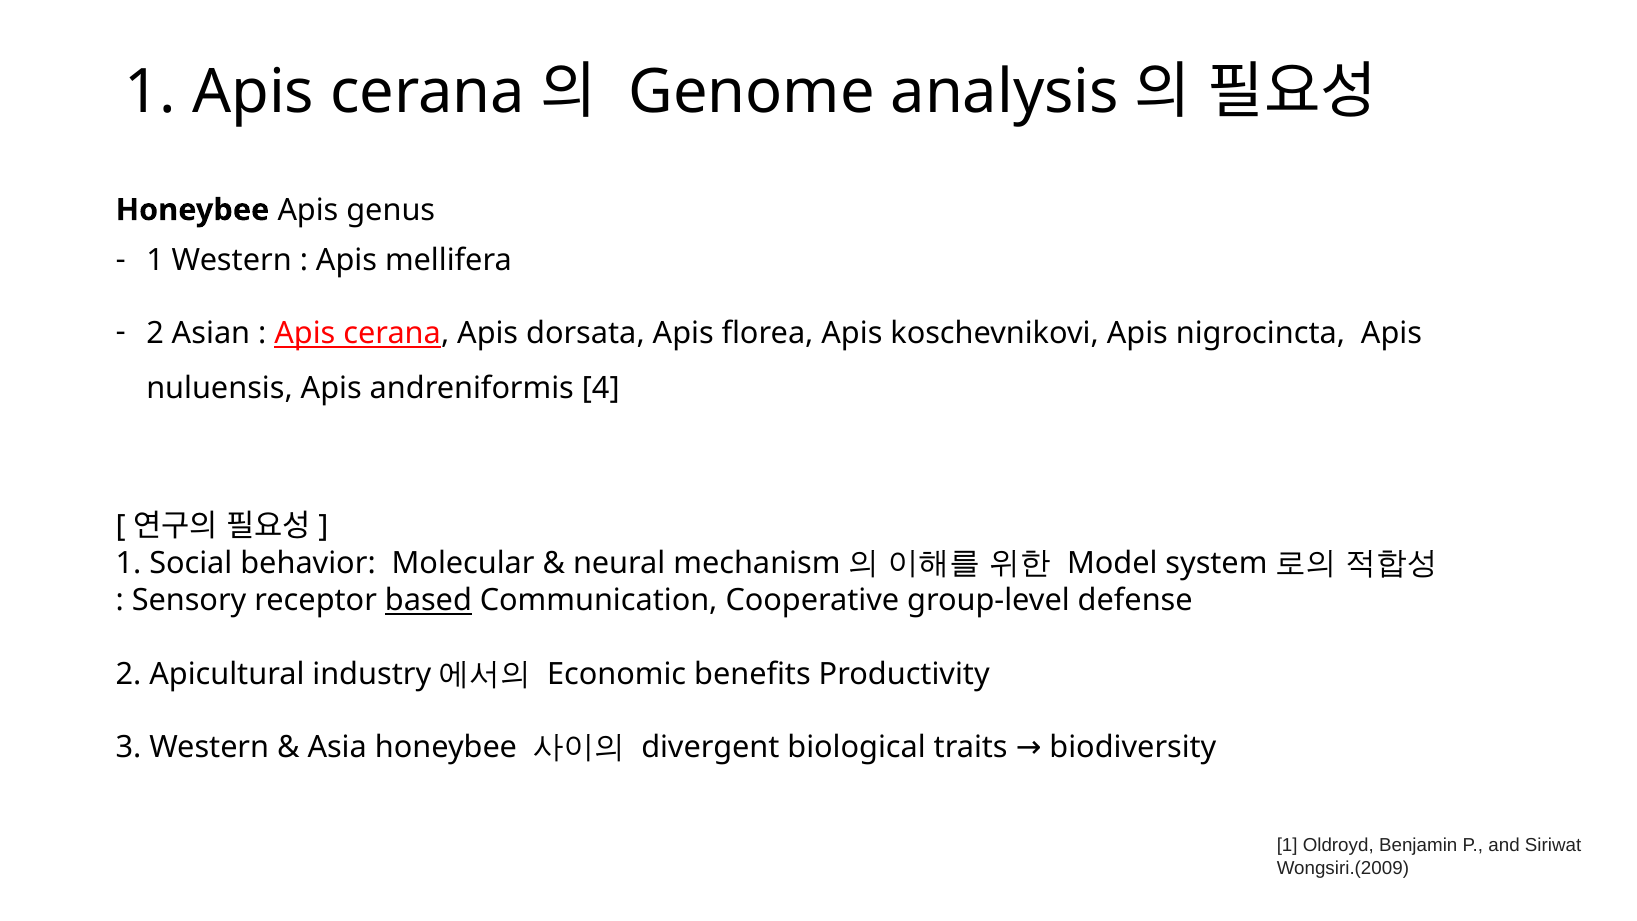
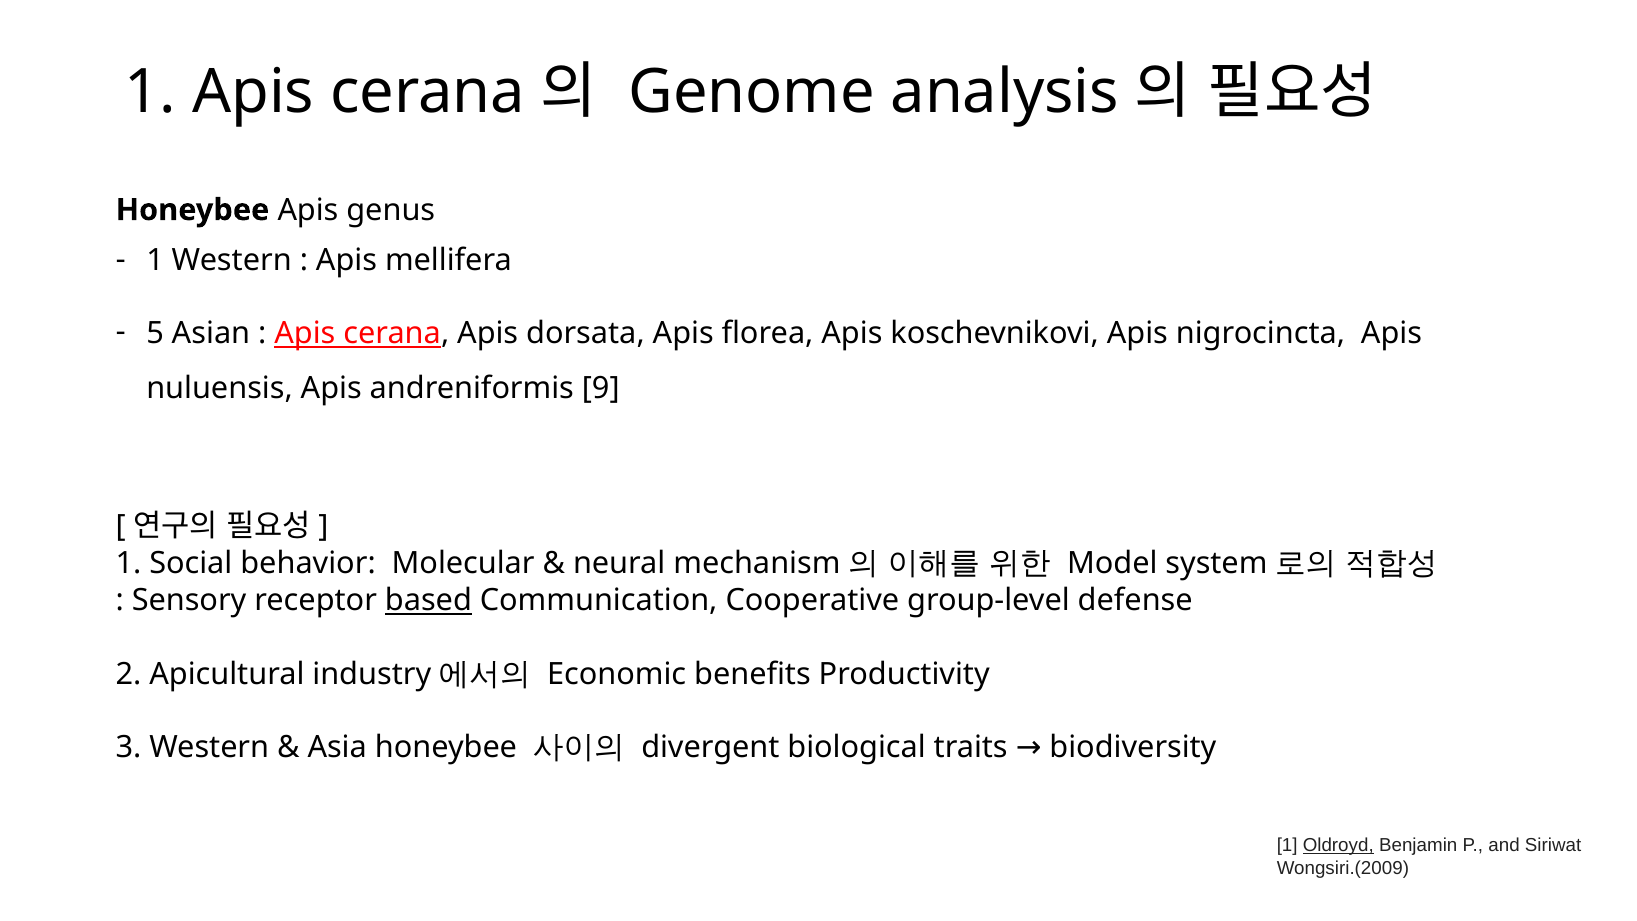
2 at (155, 333): 2 -> 5
4: 4 -> 9
Oldroyd underline: none -> present
